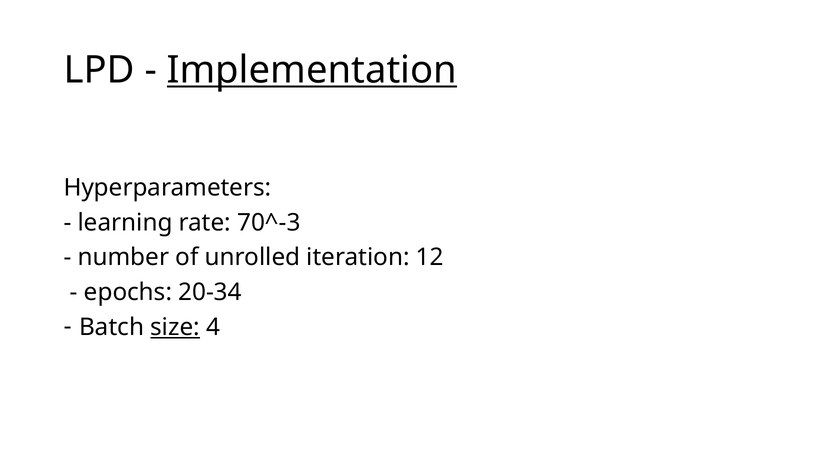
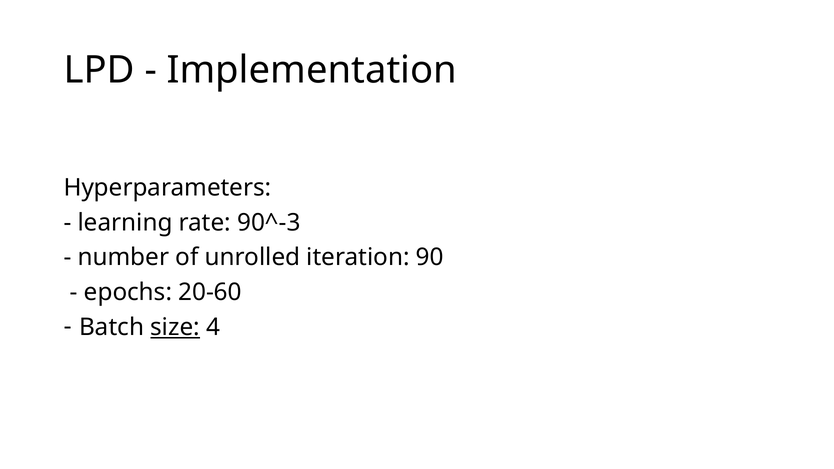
Implementation underline: present -> none
70^-3: 70^-3 -> 90^-3
12: 12 -> 90
20-34: 20-34 -> 20-60
